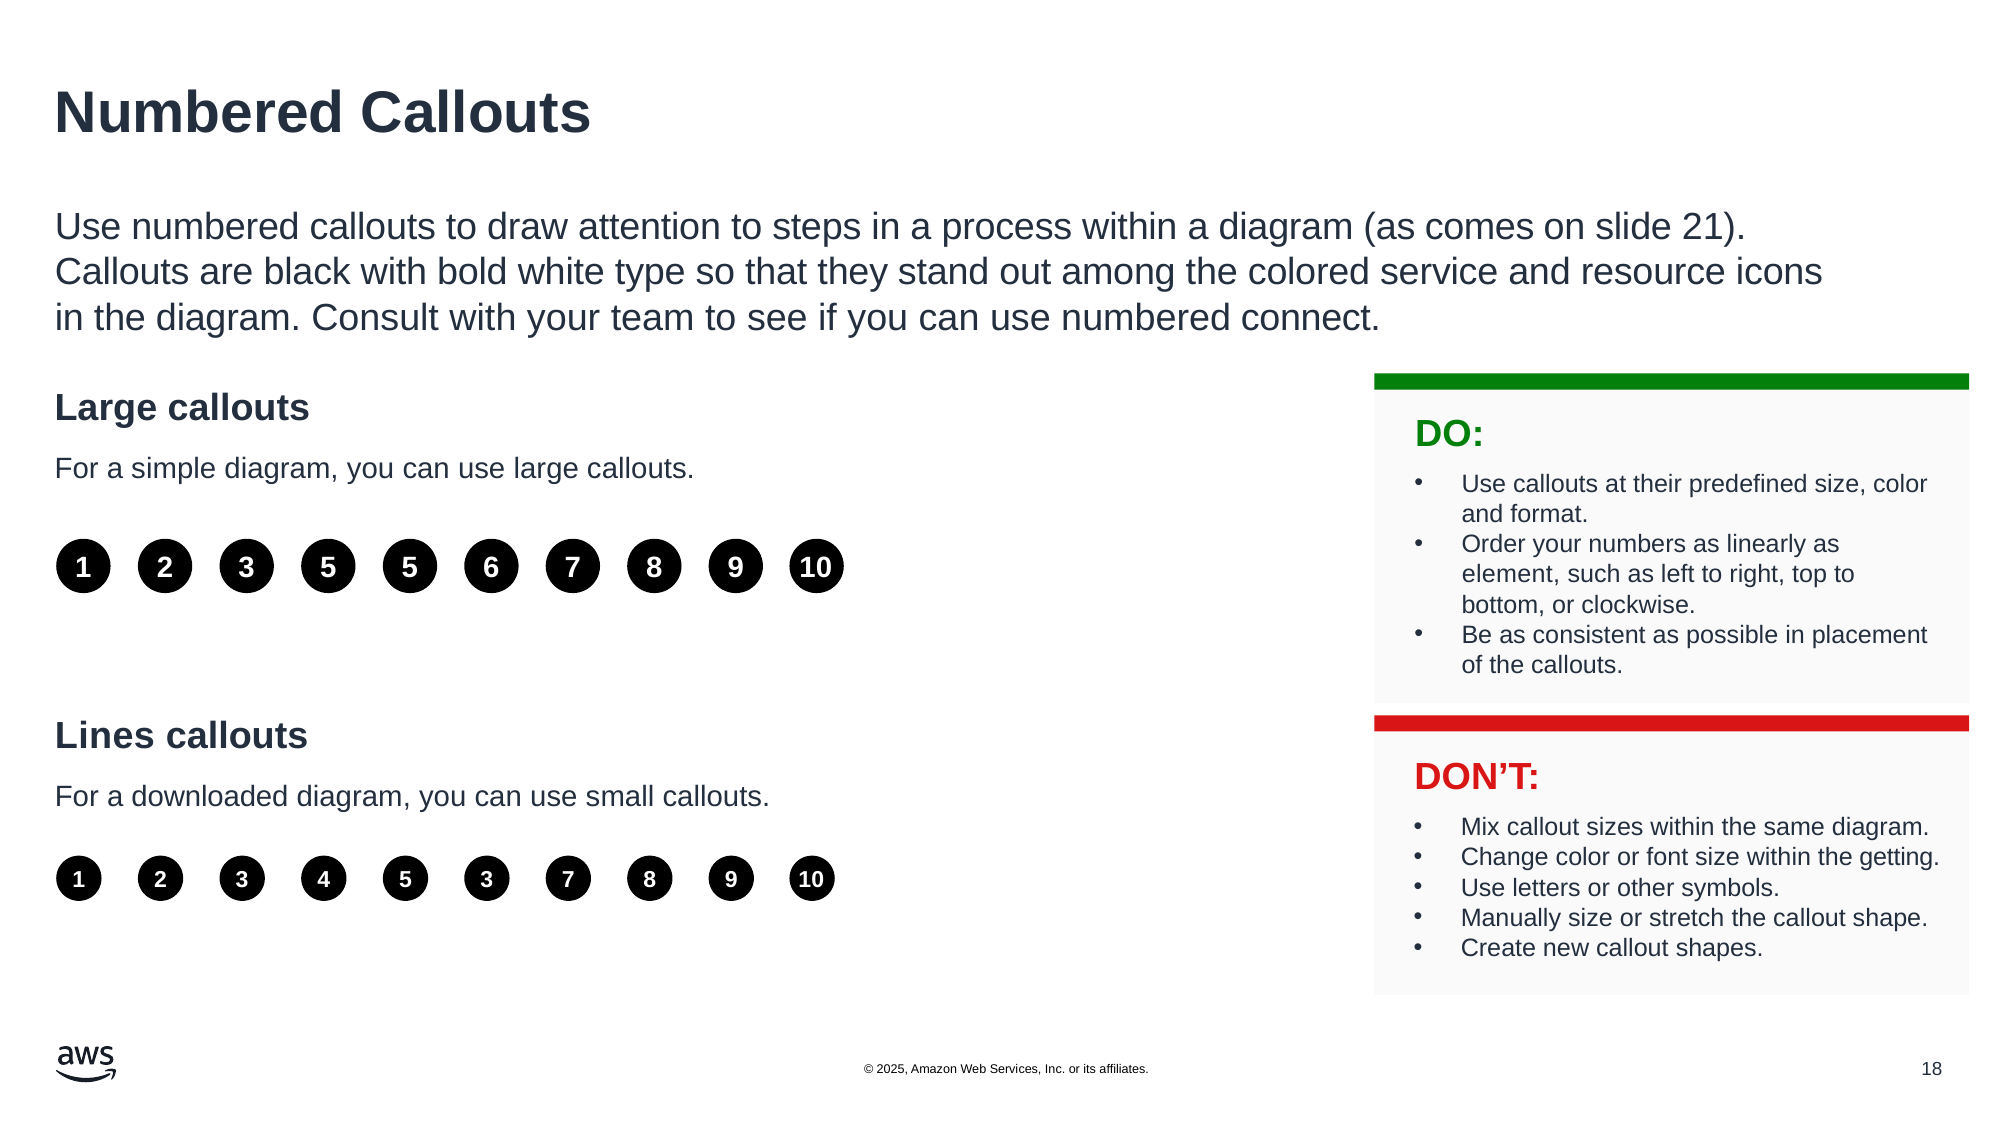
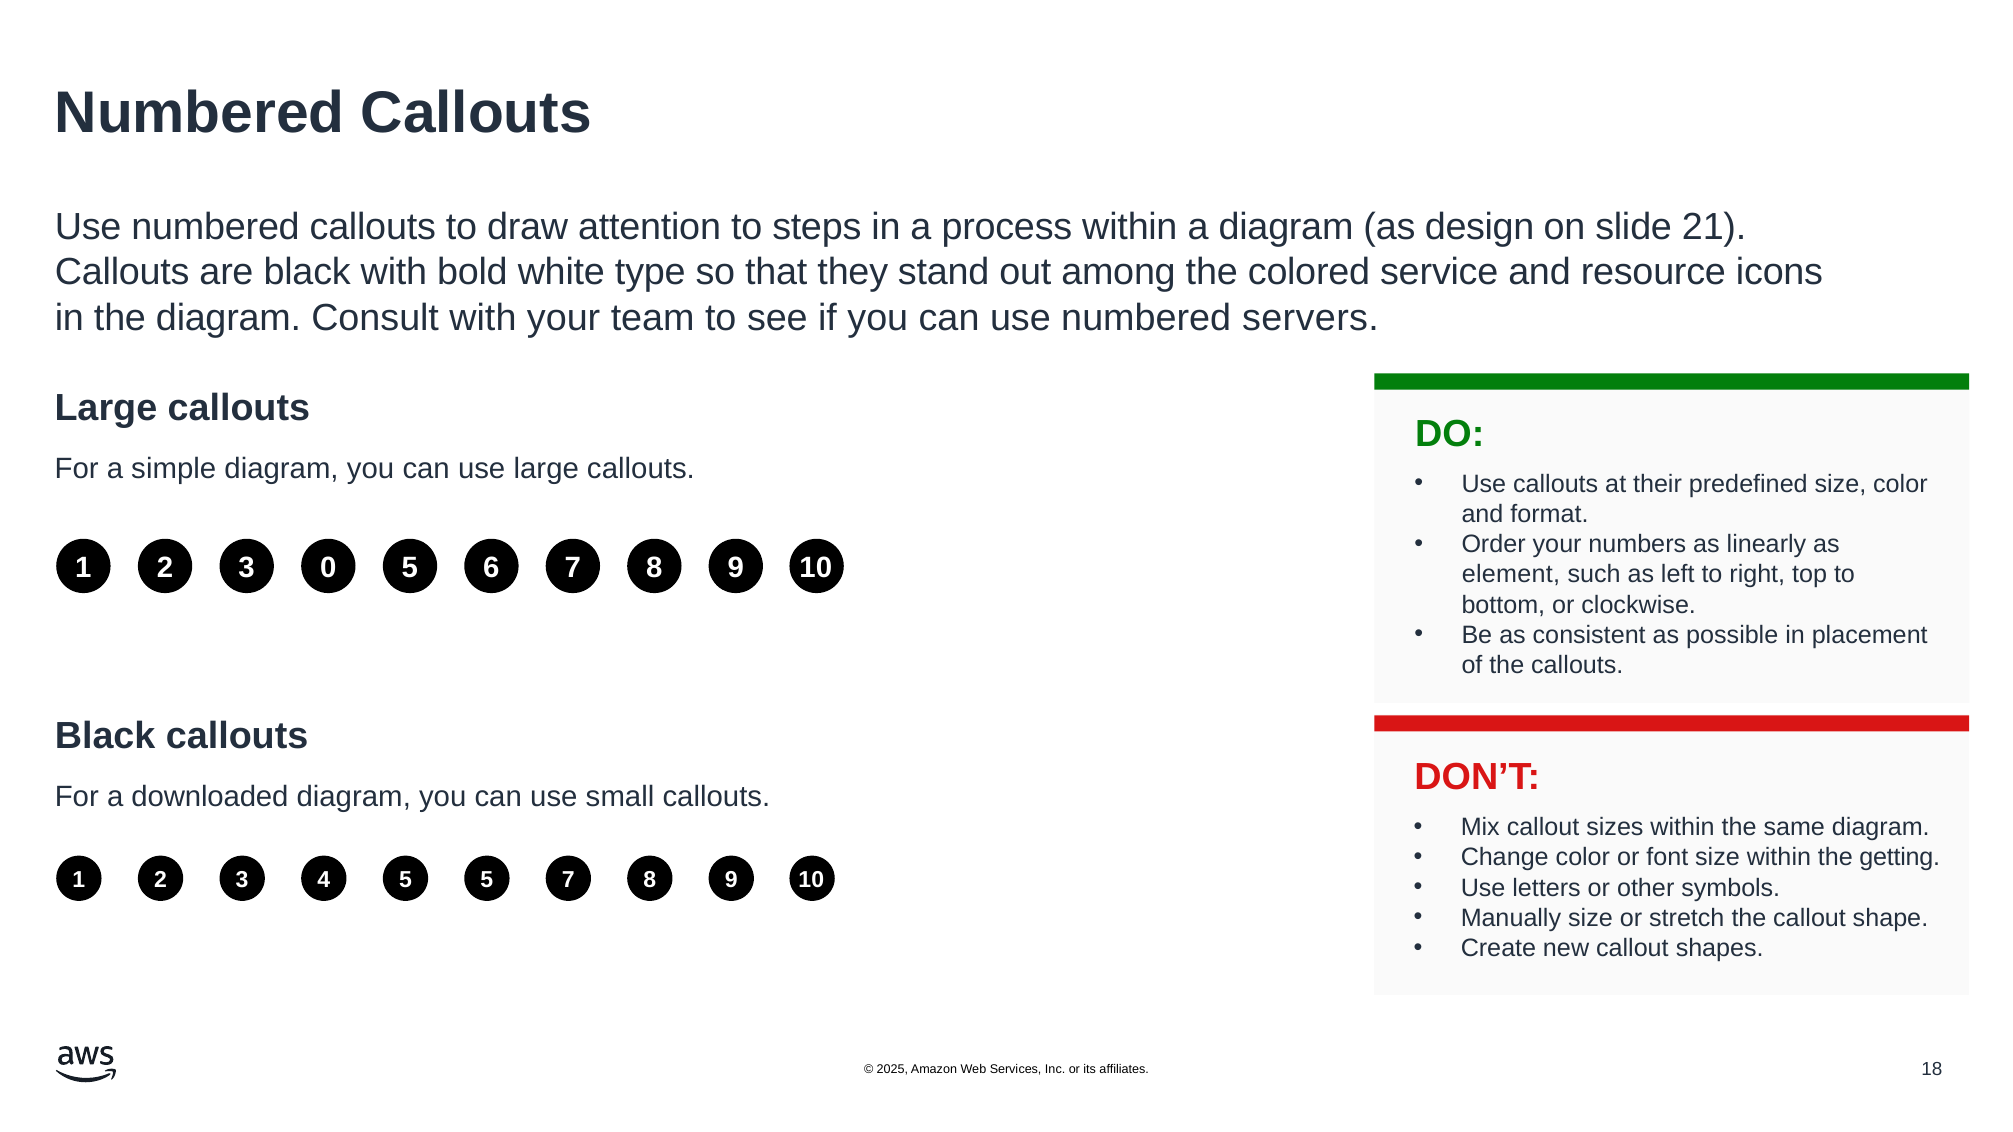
comes: comes -> design
connect: connect -> servers
3 5: 5 -> 0
Lines at (105, 736): Lines -> Black
5 3: 3 -> 5
